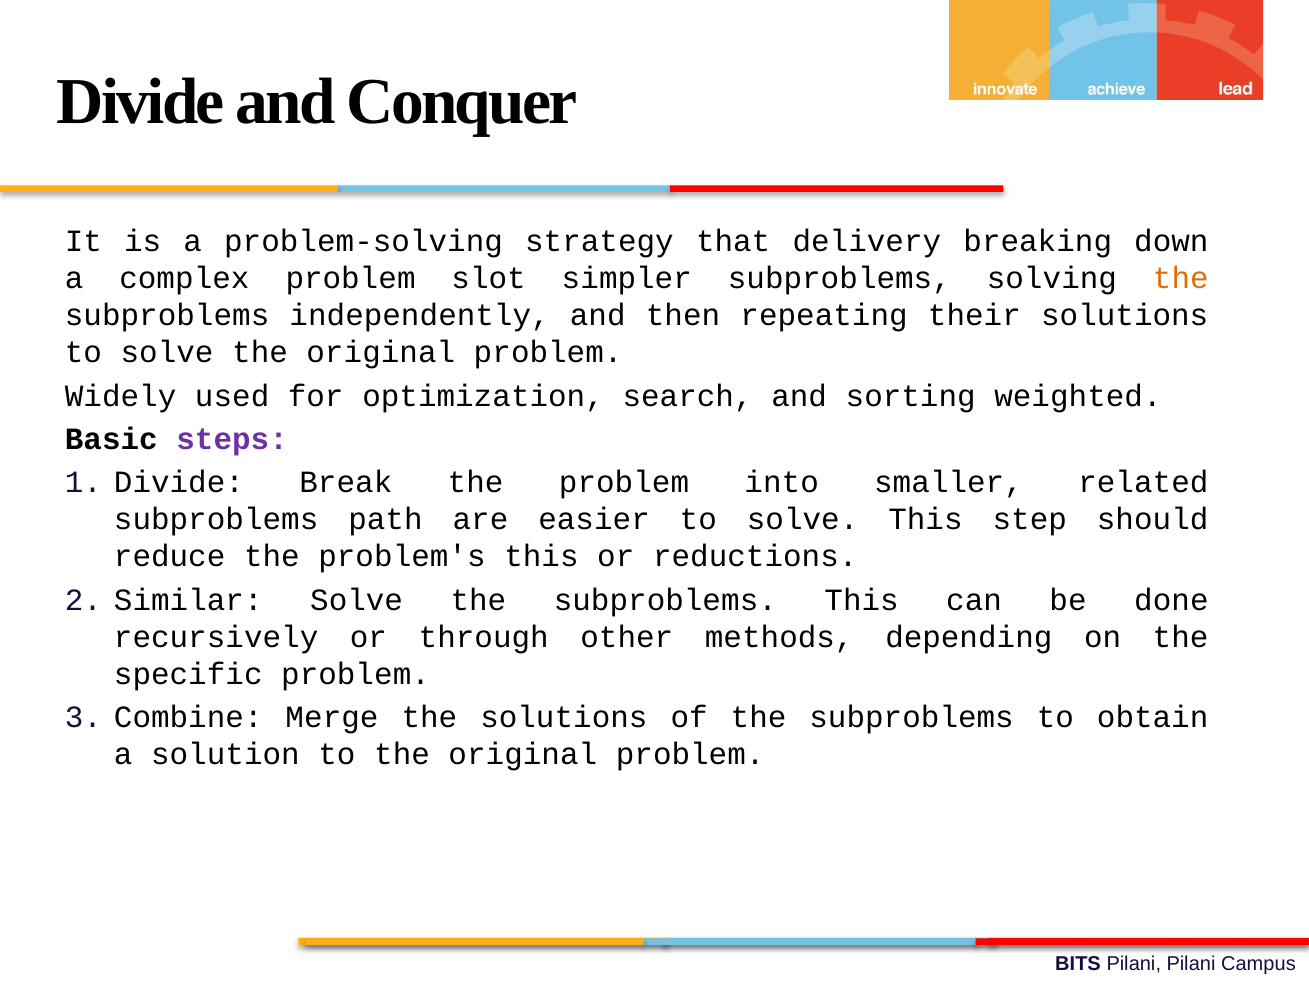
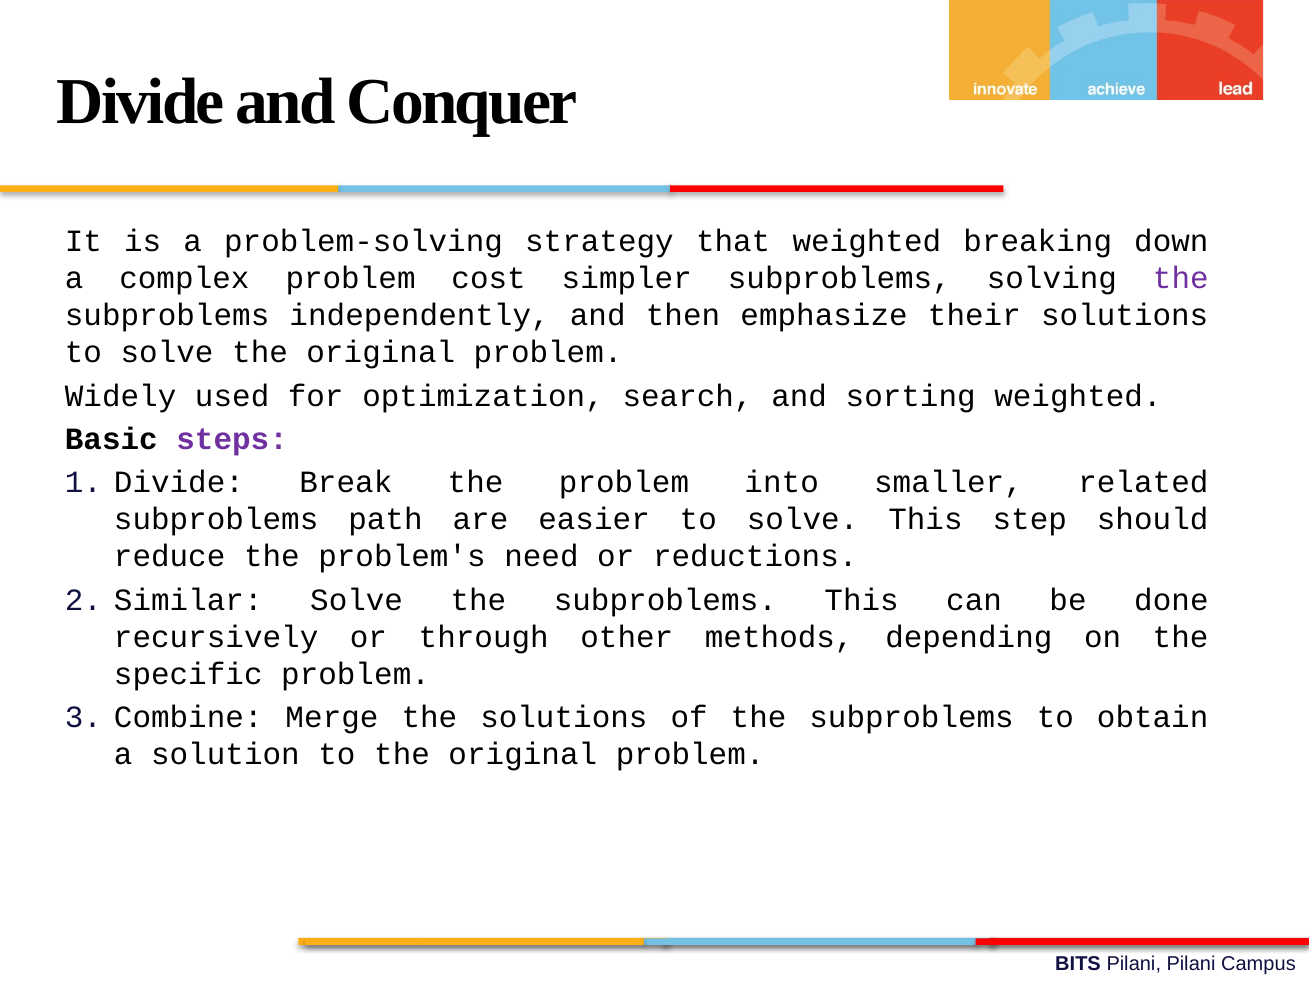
that delivery: delivery -> weighted
slot: slot -> cost
the at (1181, 278) colour: orange -> purple
repeating: repeating -> emphasize
problem's this: this -> need
